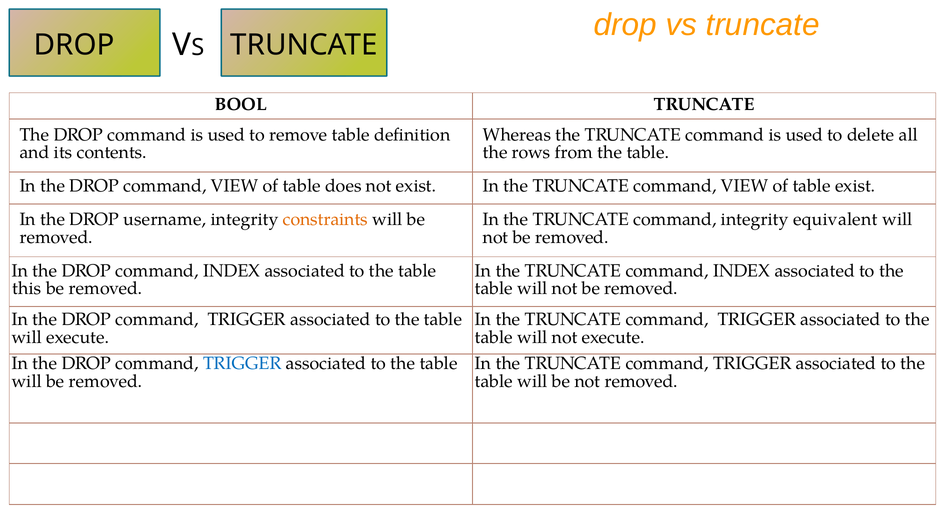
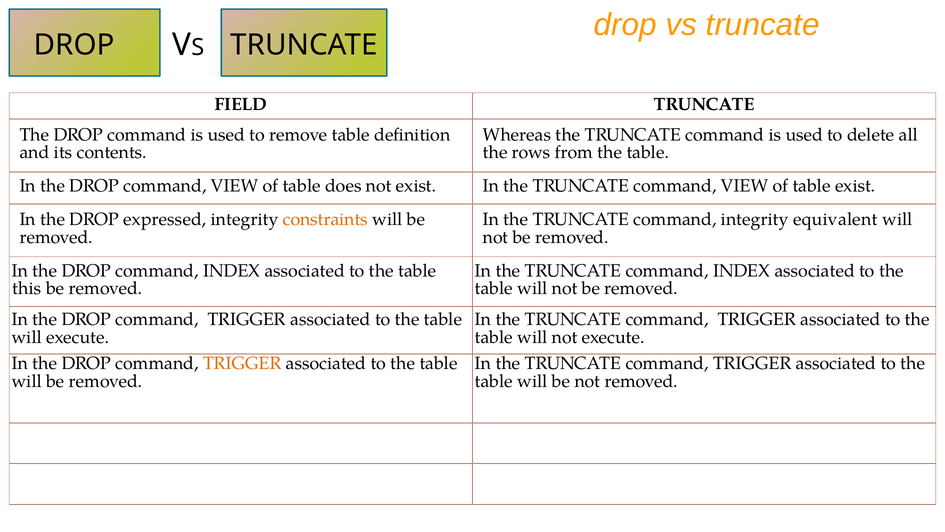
BOOL: BOOL -> FIELD
username: username -> expressed
TRIGGER at (242, 363) colour: blue -> orange
